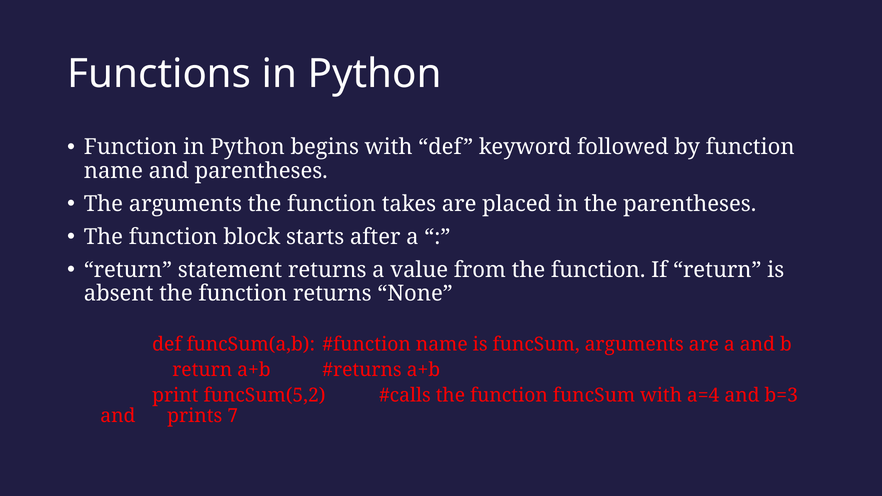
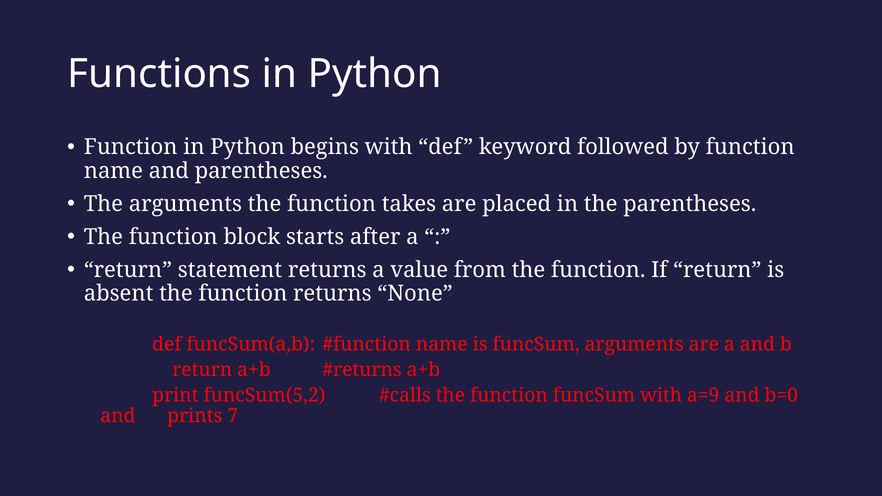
a=4: a=4 -> a=9
b=3: b=3 -> b=0
